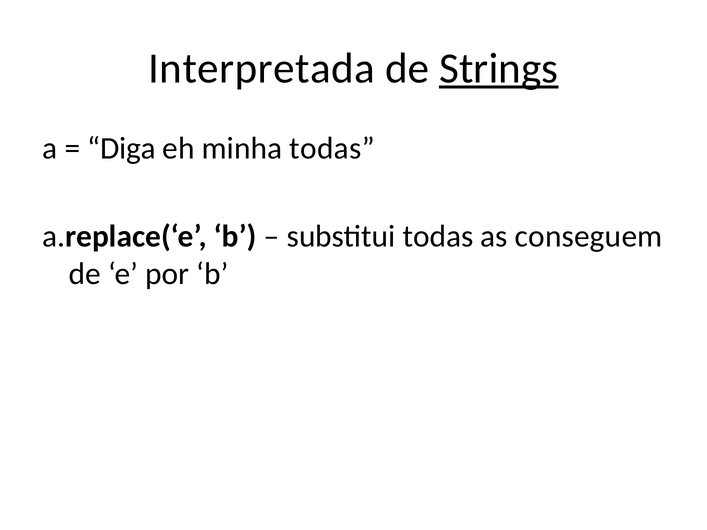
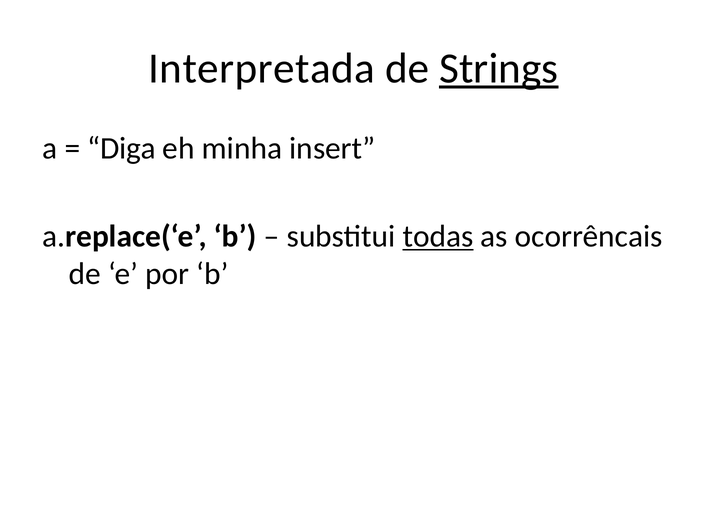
minha todas: todas -> insert
todas at (438, 236) underline: none -> present
conseguem: conseguem -> ocorrêncais
